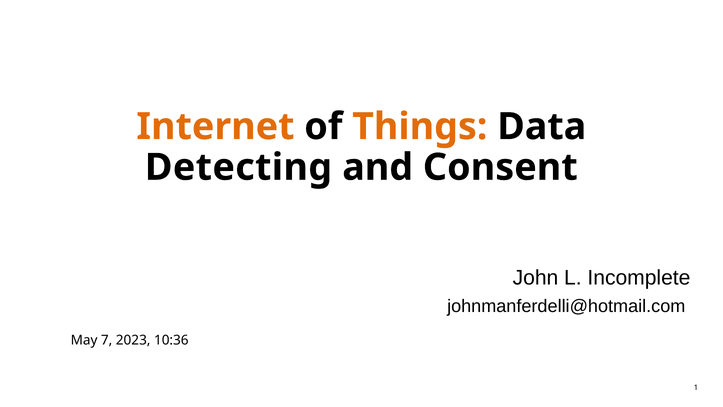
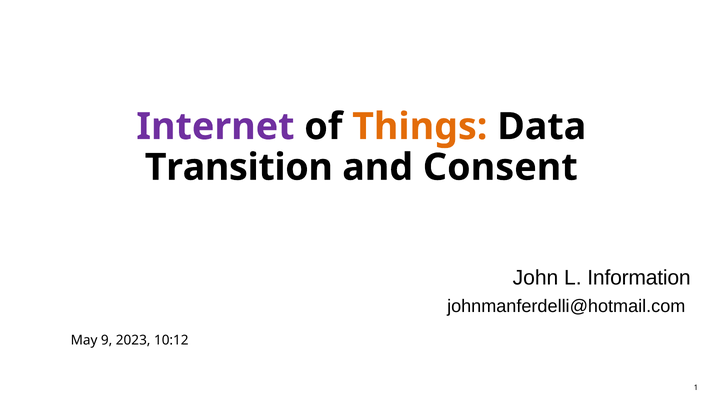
Internet colour: orange -> purple
Detecting: Detecting -> Transition
Incomplete: Incomplete -> Information
7: 7 -> 9
10:36: 10:36 -> 10:12
